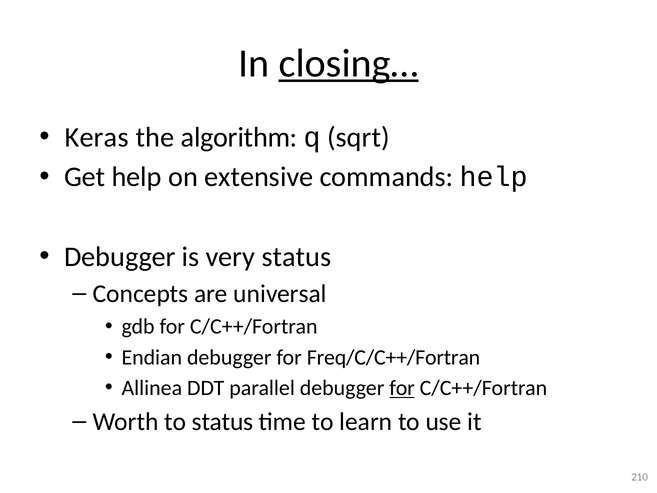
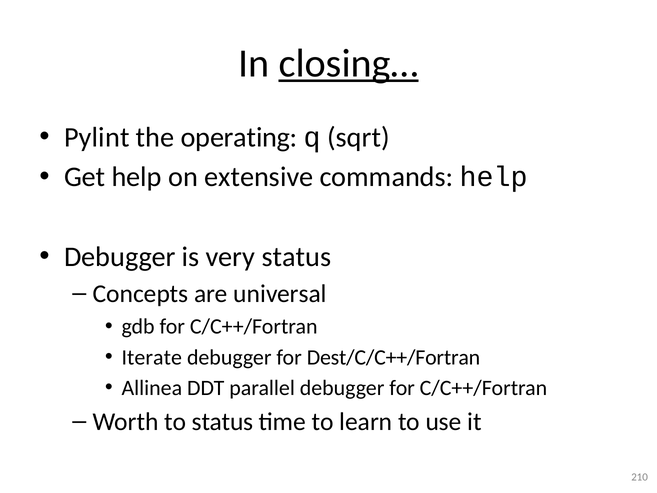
Keras: Keras -> Pylint
algorithm: algorithm -> operating
Endian: Endian -> Iterate
Freq/C/C++/Fortran: Freq/C/C++/Fortran -> Dest/C/C++/Fortran
for at (402, 388) underline: present -> none
